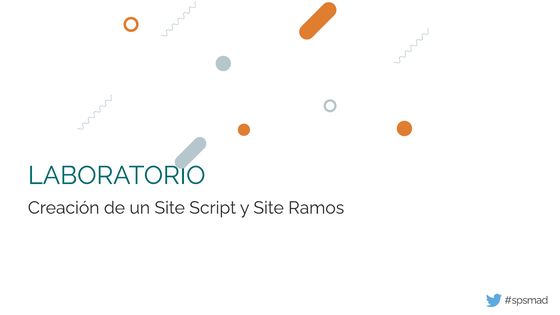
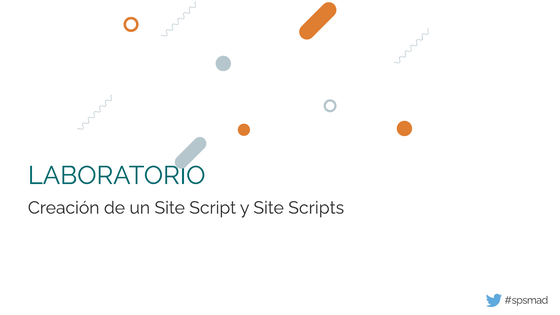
Ramos: Ramos -> Scripts
